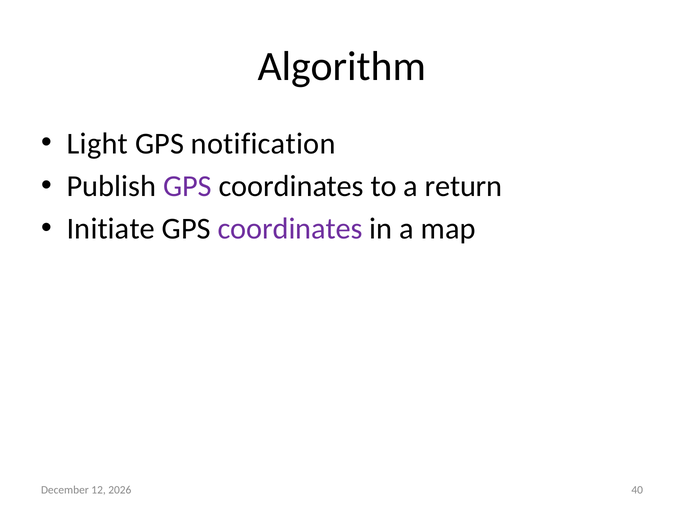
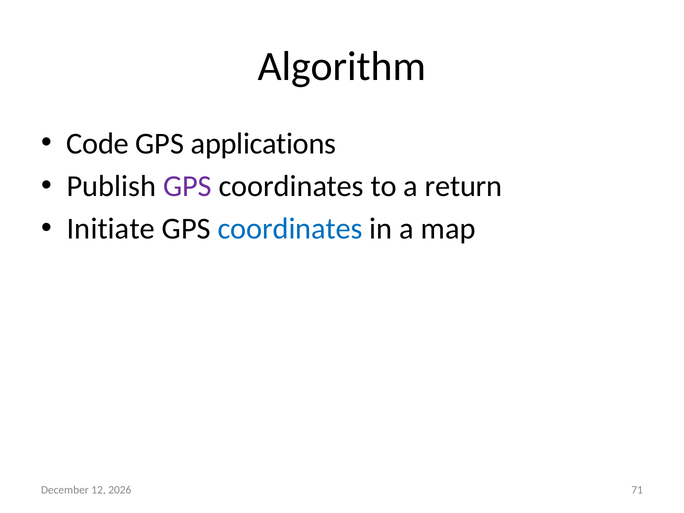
Light: Light -> Code
notification: notification -> applications
coordinates at (290, 229) colour: purple -> blue
40: 40 -> 71
